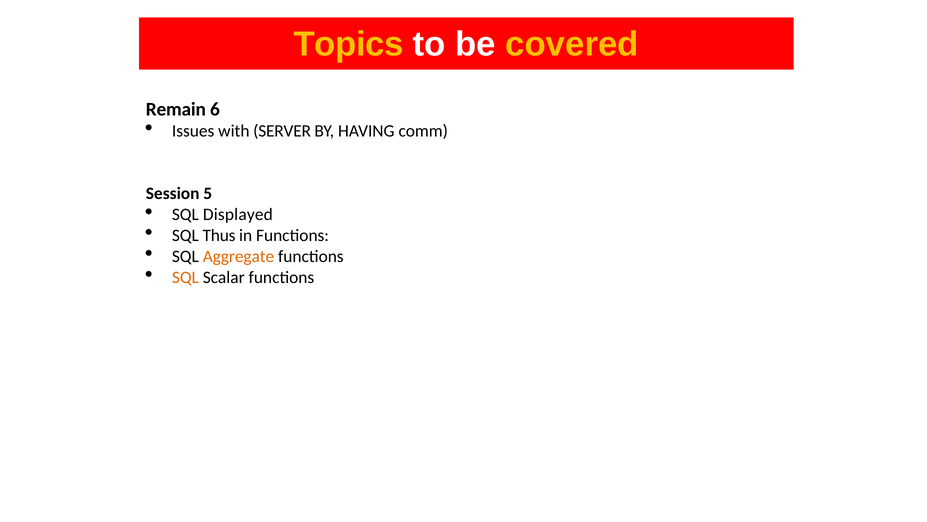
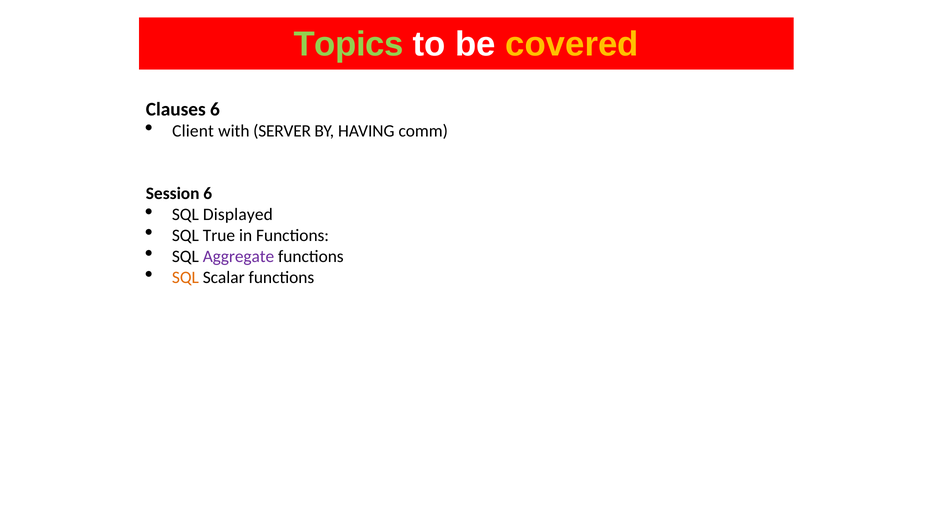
Topics colour: yellow -> light green
Remain: Remain -> Clauses
Issues: Issues -> Client
Session 5: 5 -> 6
Thus: Thus -> True
Aggregate colour: orange -> purple
